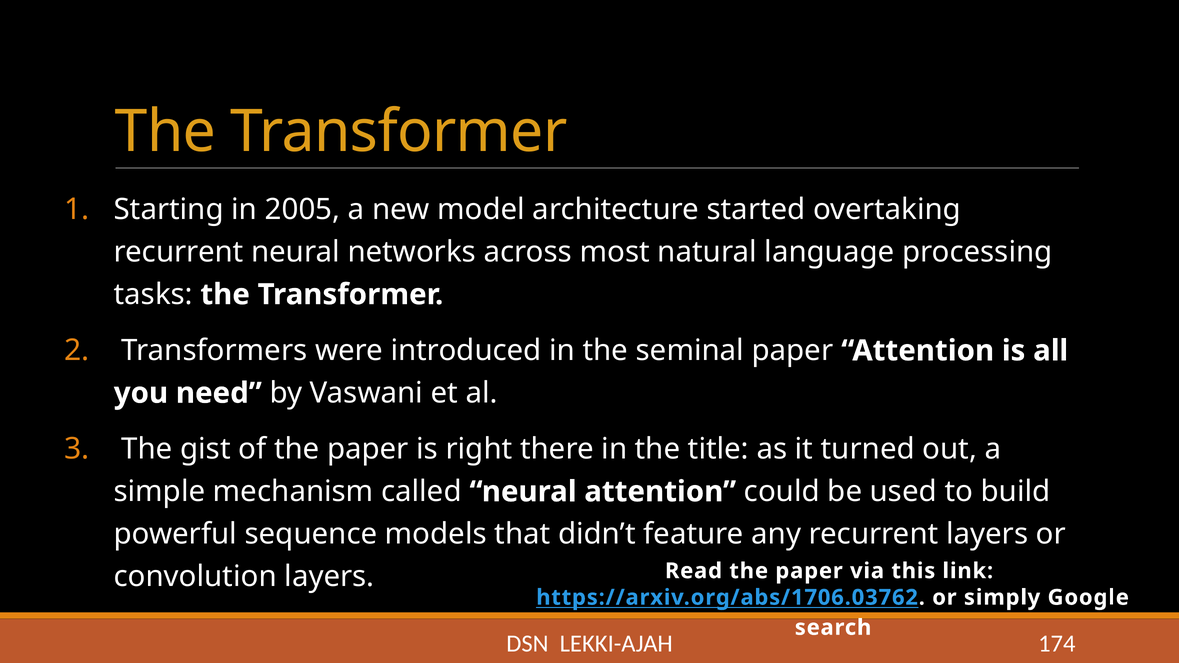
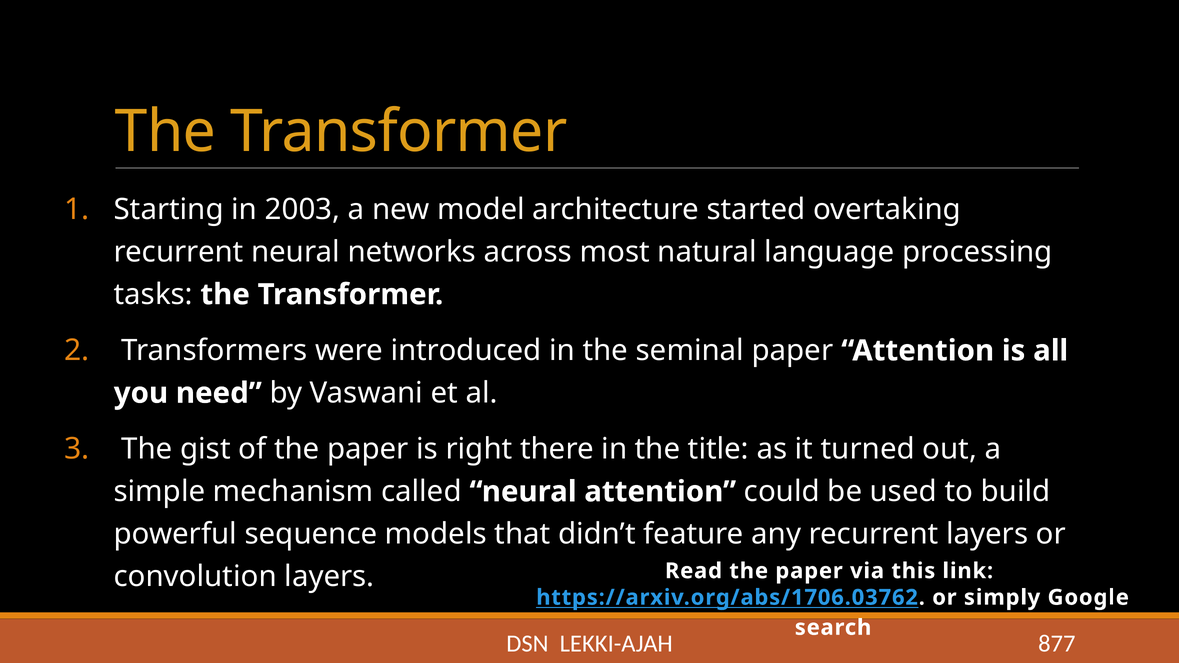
2005: 2005 -> 2003
174: 174 -> 877
